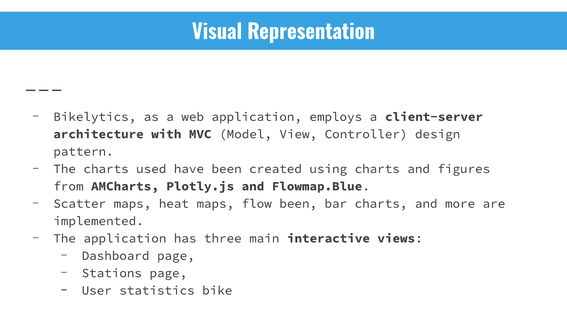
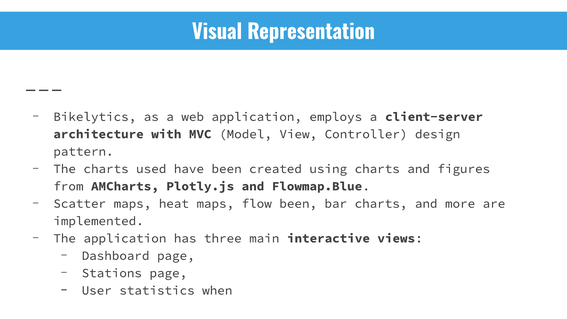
bike: bike -> when
